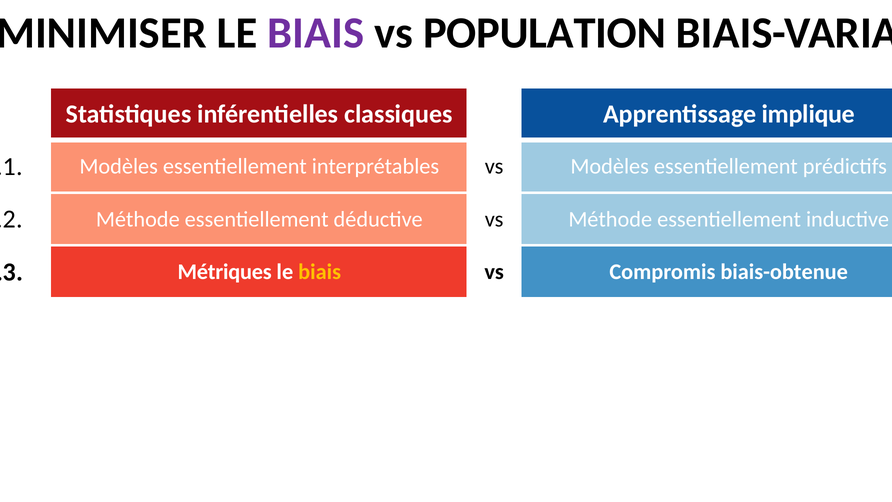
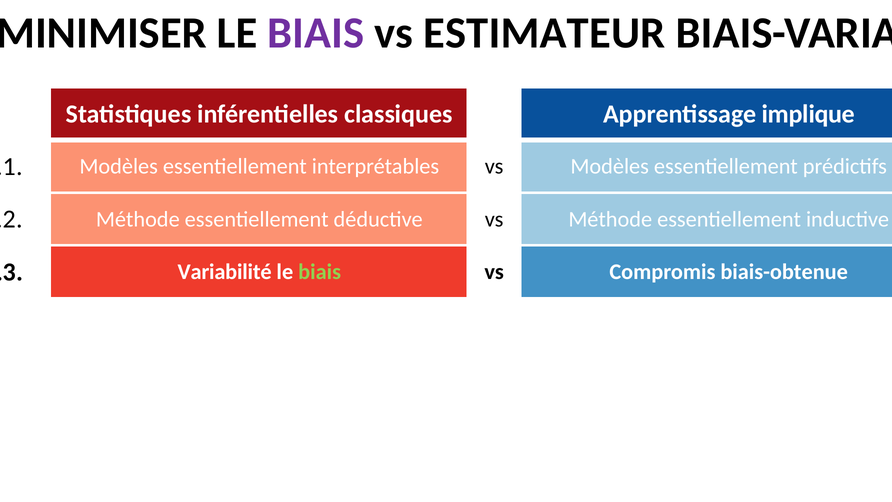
POPULATION: POPULATION -> ESTIMATEUR
Métriques: Métriques -> Variabilité
biais at (320, 272) colour: yellow -> light green
